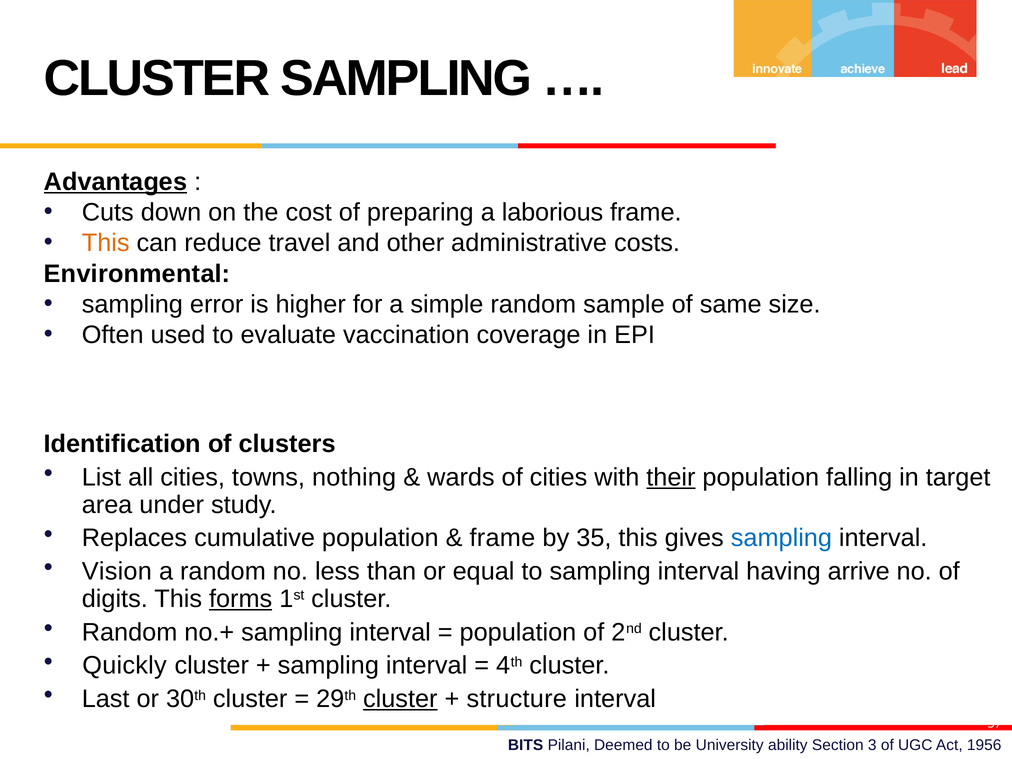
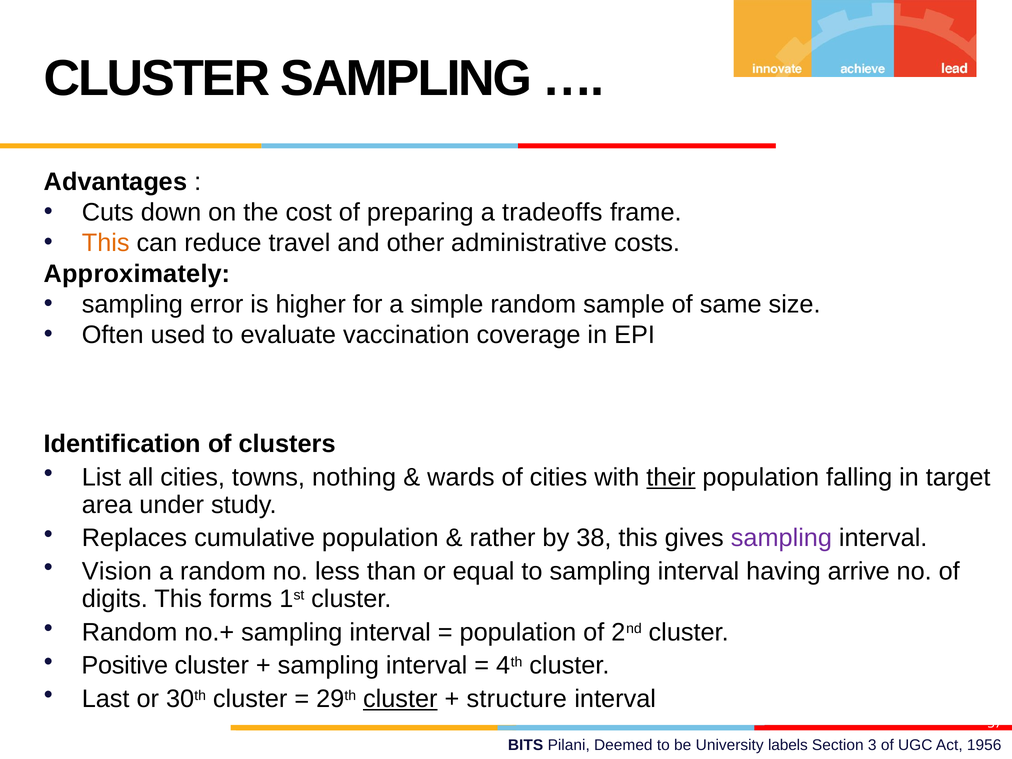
Advantages underline: present -> none
laborious: laborious -> tradeoffs
Environmental: Environmental -> Approximately
frame at (502, 538): frame -> rather
35: 35 -> 38
sampling at (781, 538) colour: blue -> purple
forms underline: present -> none
Quickly: Quickly -> Positive
ability: ability -> labels
